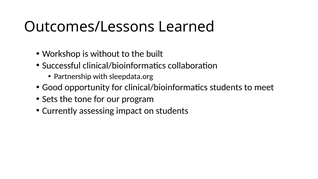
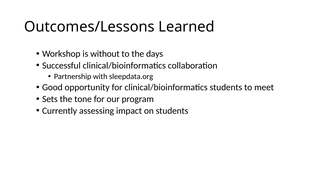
built: built -> days
